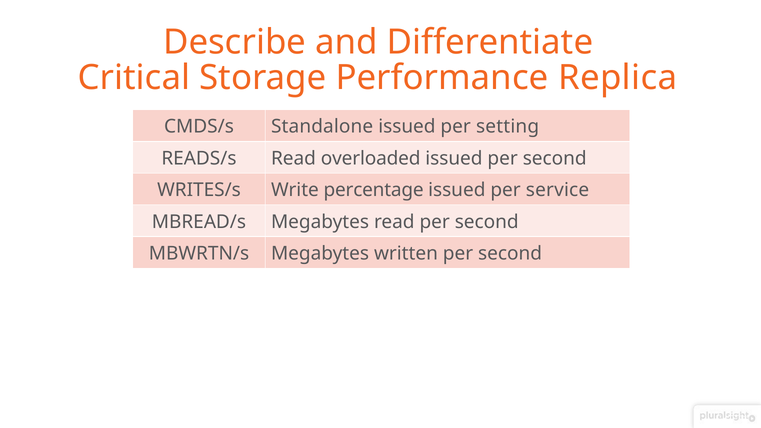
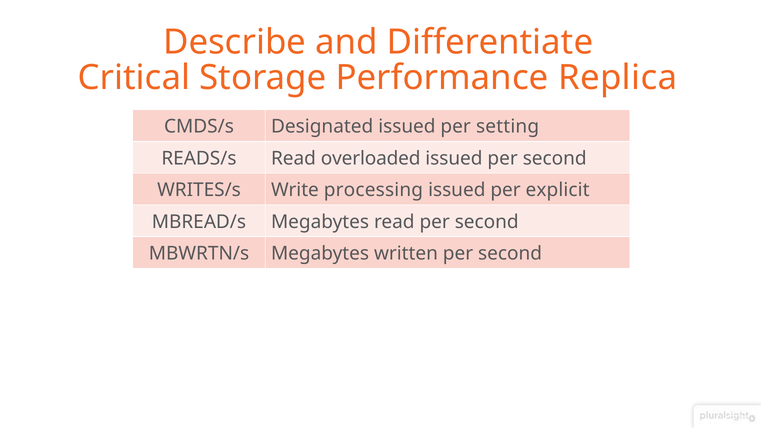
Standalone: Standalone -> Designated
percentage: percentage -> processing
service: service -> explicit
